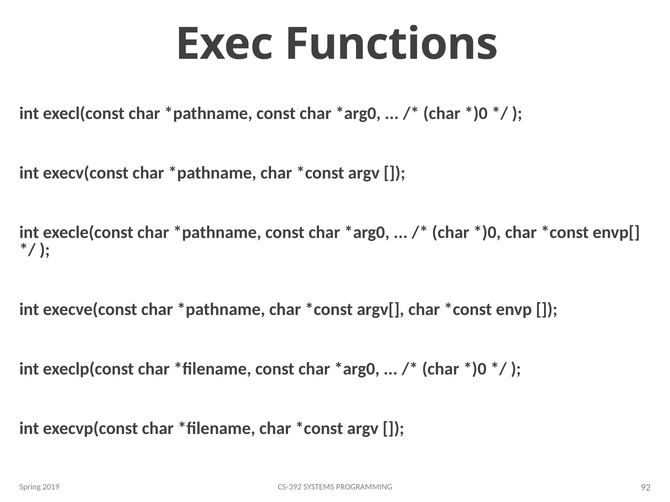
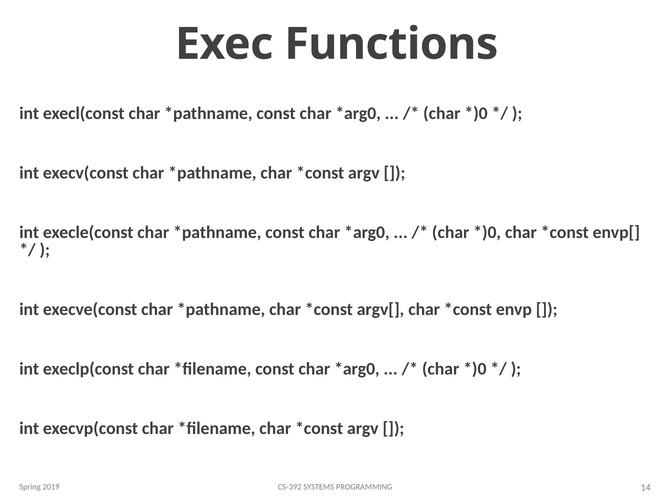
92: 92 -> 14
